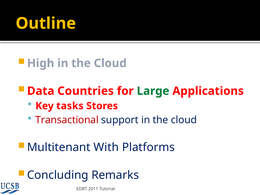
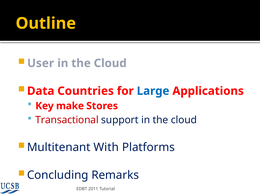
High: High -> User
Large colour: green -> blue
tasks: tasks -> make
